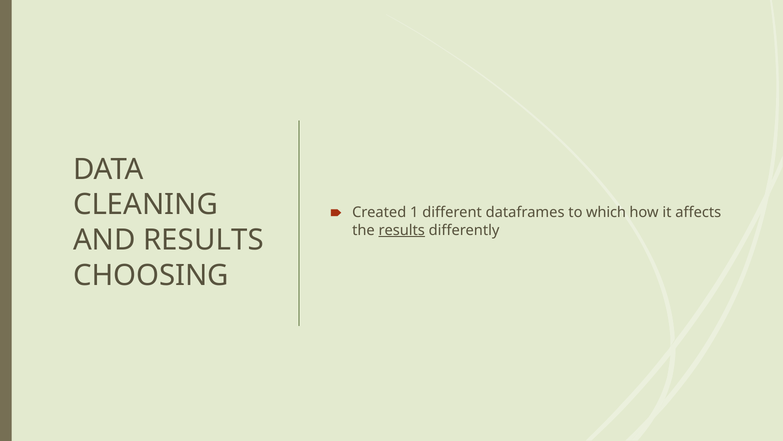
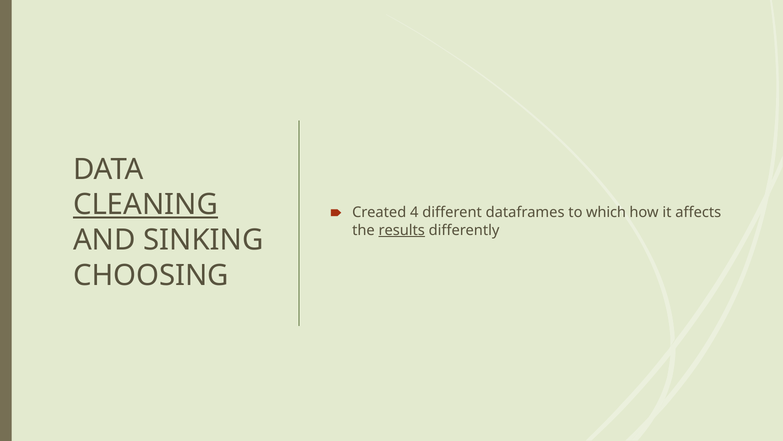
CLEANING underline: none -> present
1: 1 -> 4
AND RESULTS: RESULTS -> SINKING
